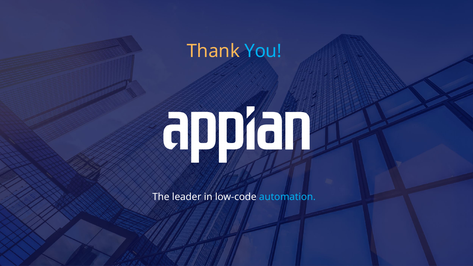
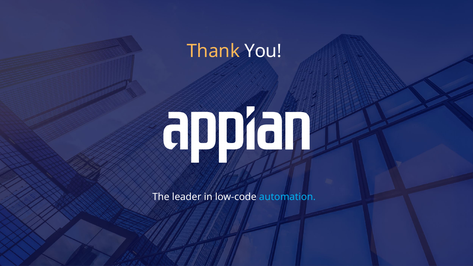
You colour: light blue -> white
